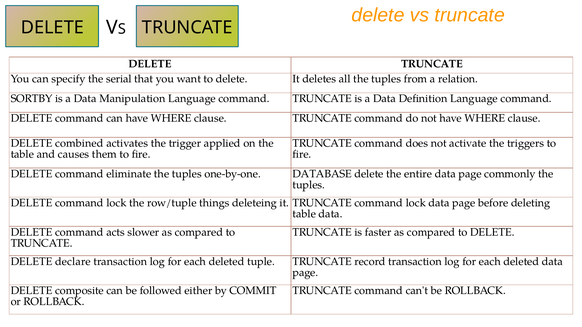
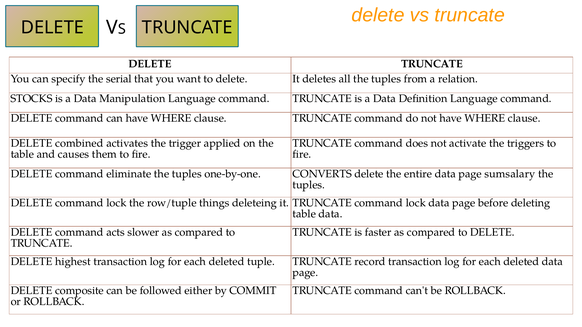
SORTBY: SORTBY -> STOCKS
DATABASE: DATABASE -> CONVERTS
commonly: commonly -> sumsalary
declare: declare -> highest
